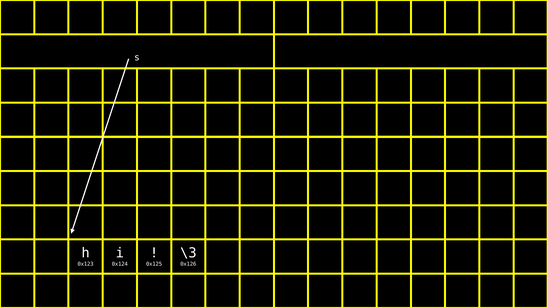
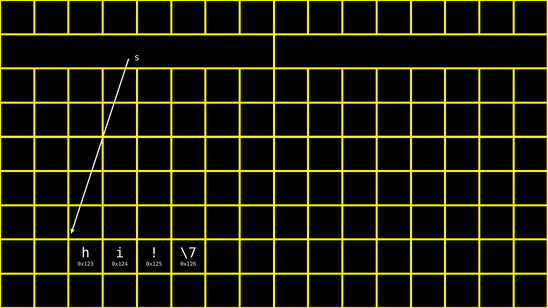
\3: \3 -> \7
